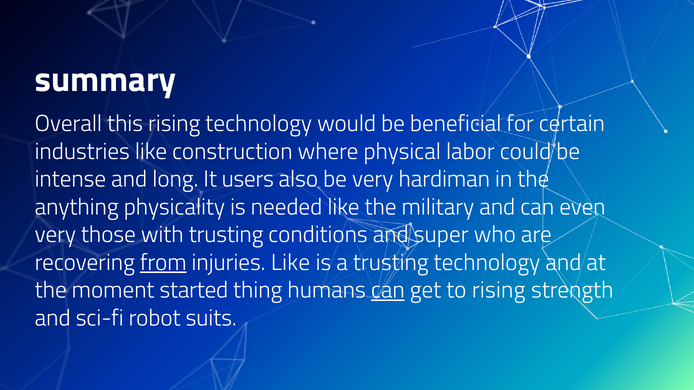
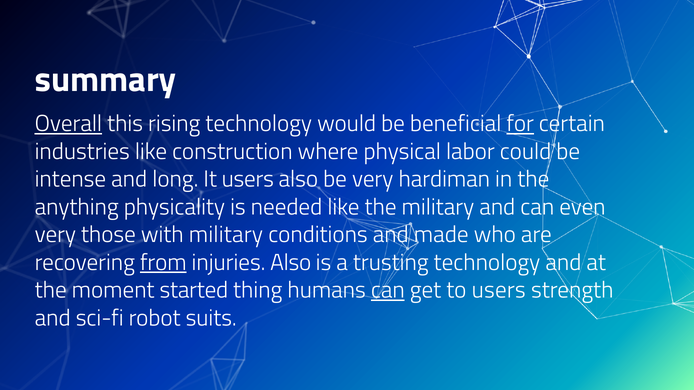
Overall underline: none -> present
for underline: none -> present
with trusting: trusting -> military
super: super -> made
injuries Like: Like -> Also
to rising: rising -> users
